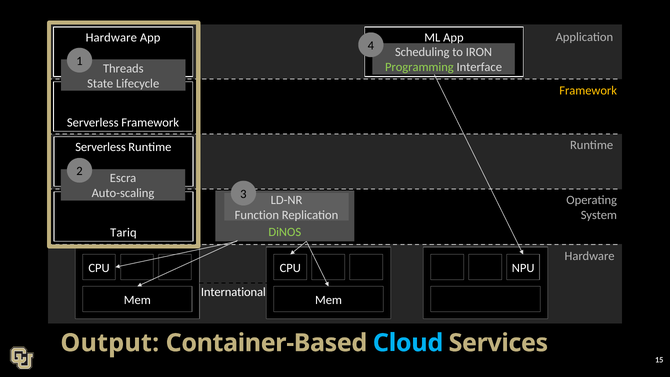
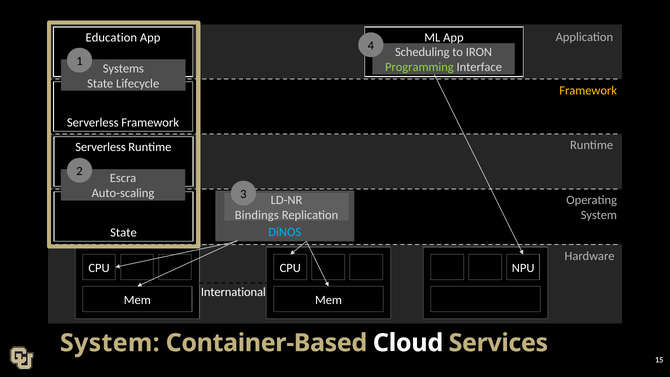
Hardware at (111, 38): Hardware -> Education
Threads: Threads -> Systems
Function: Function -> Bindings
DiNOS colour: light green -> light blue
Tariq at (123, 232): Tariq -> State
Output at (110, 343): Output -> System
Cloud colour: light blue -> white
